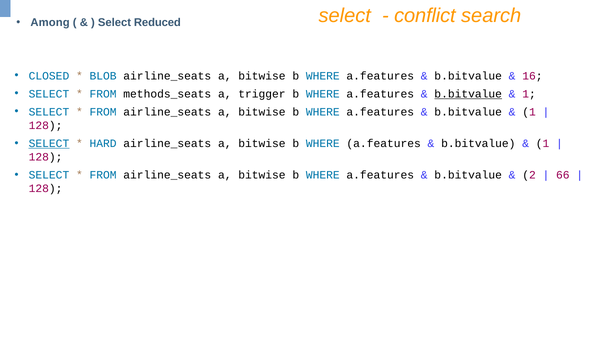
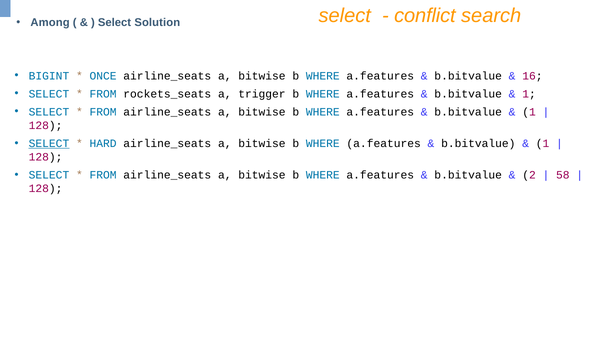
Reduced: Reduced -> Solution
CLOSED: CLOSED -> BIGINT
BLOB: BLOB -> ONCE
methods_seats: methods_seats -> rockets_seats
b.bitvalue at (468, 94) underline: present -> none
66: 66 -> 58
